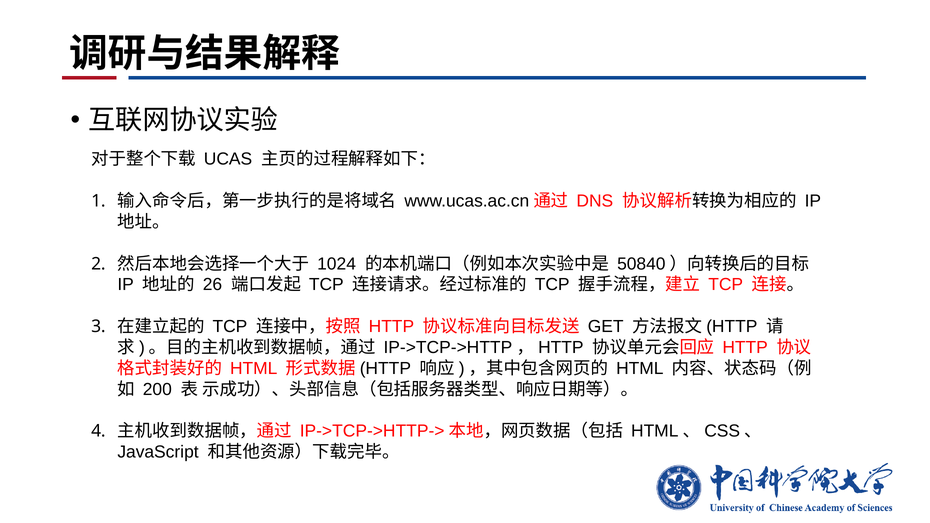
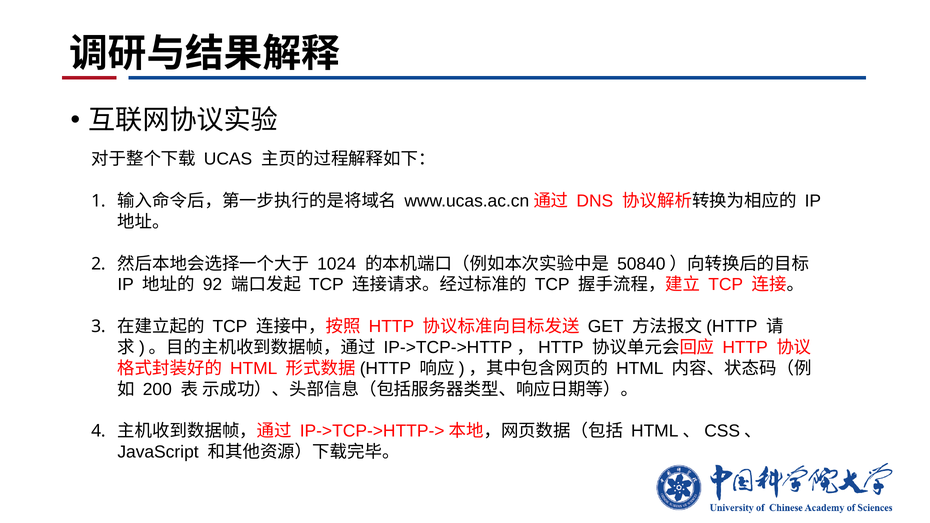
26: 26 -> 92
